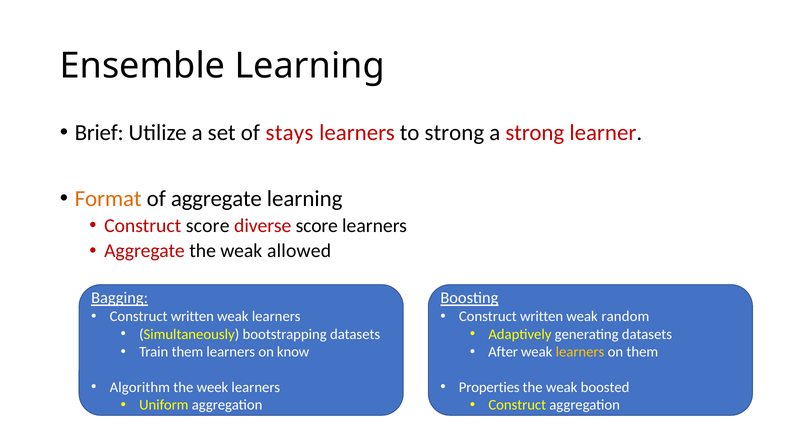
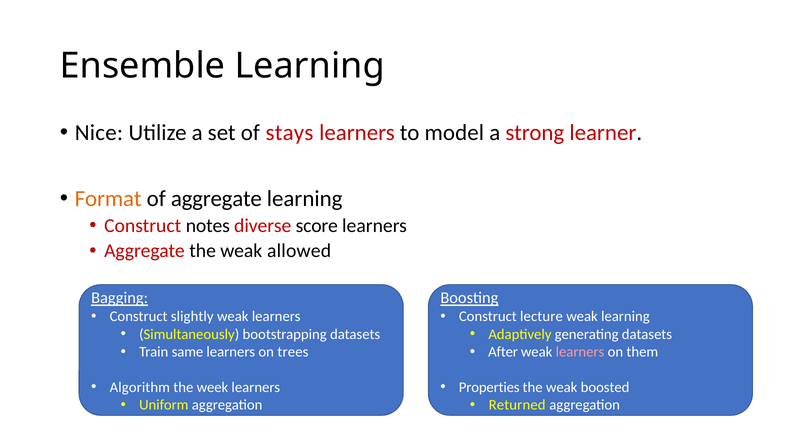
Brief: Brief -> Nice
to strong: strong -> model
Construct score: score -> notes
written at (192, 317): written -> slightly
written at (542, 317): written -> lecture
weak random: random -> learning
Train them: them -> same
know: know -> trees
learners at (580, 352) colour: yellow -> pink
Construct at (517, 405): Construct -> Returned
